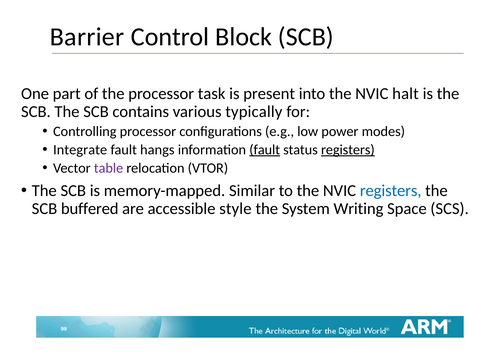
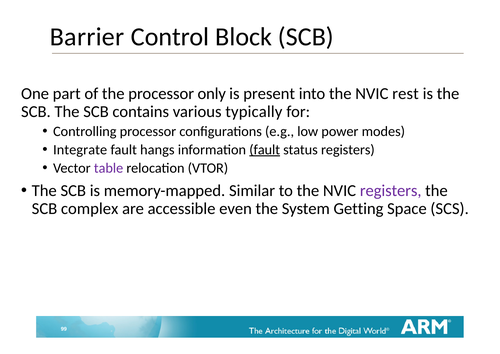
task: task -> only
halt: halt -> rest
registers at (348, 149) underline: present -> none
registers at (391, 190) colour: blue -> purple
buffered: buffered -> complex
style: style -> even
Writing: Writing -> Getting
